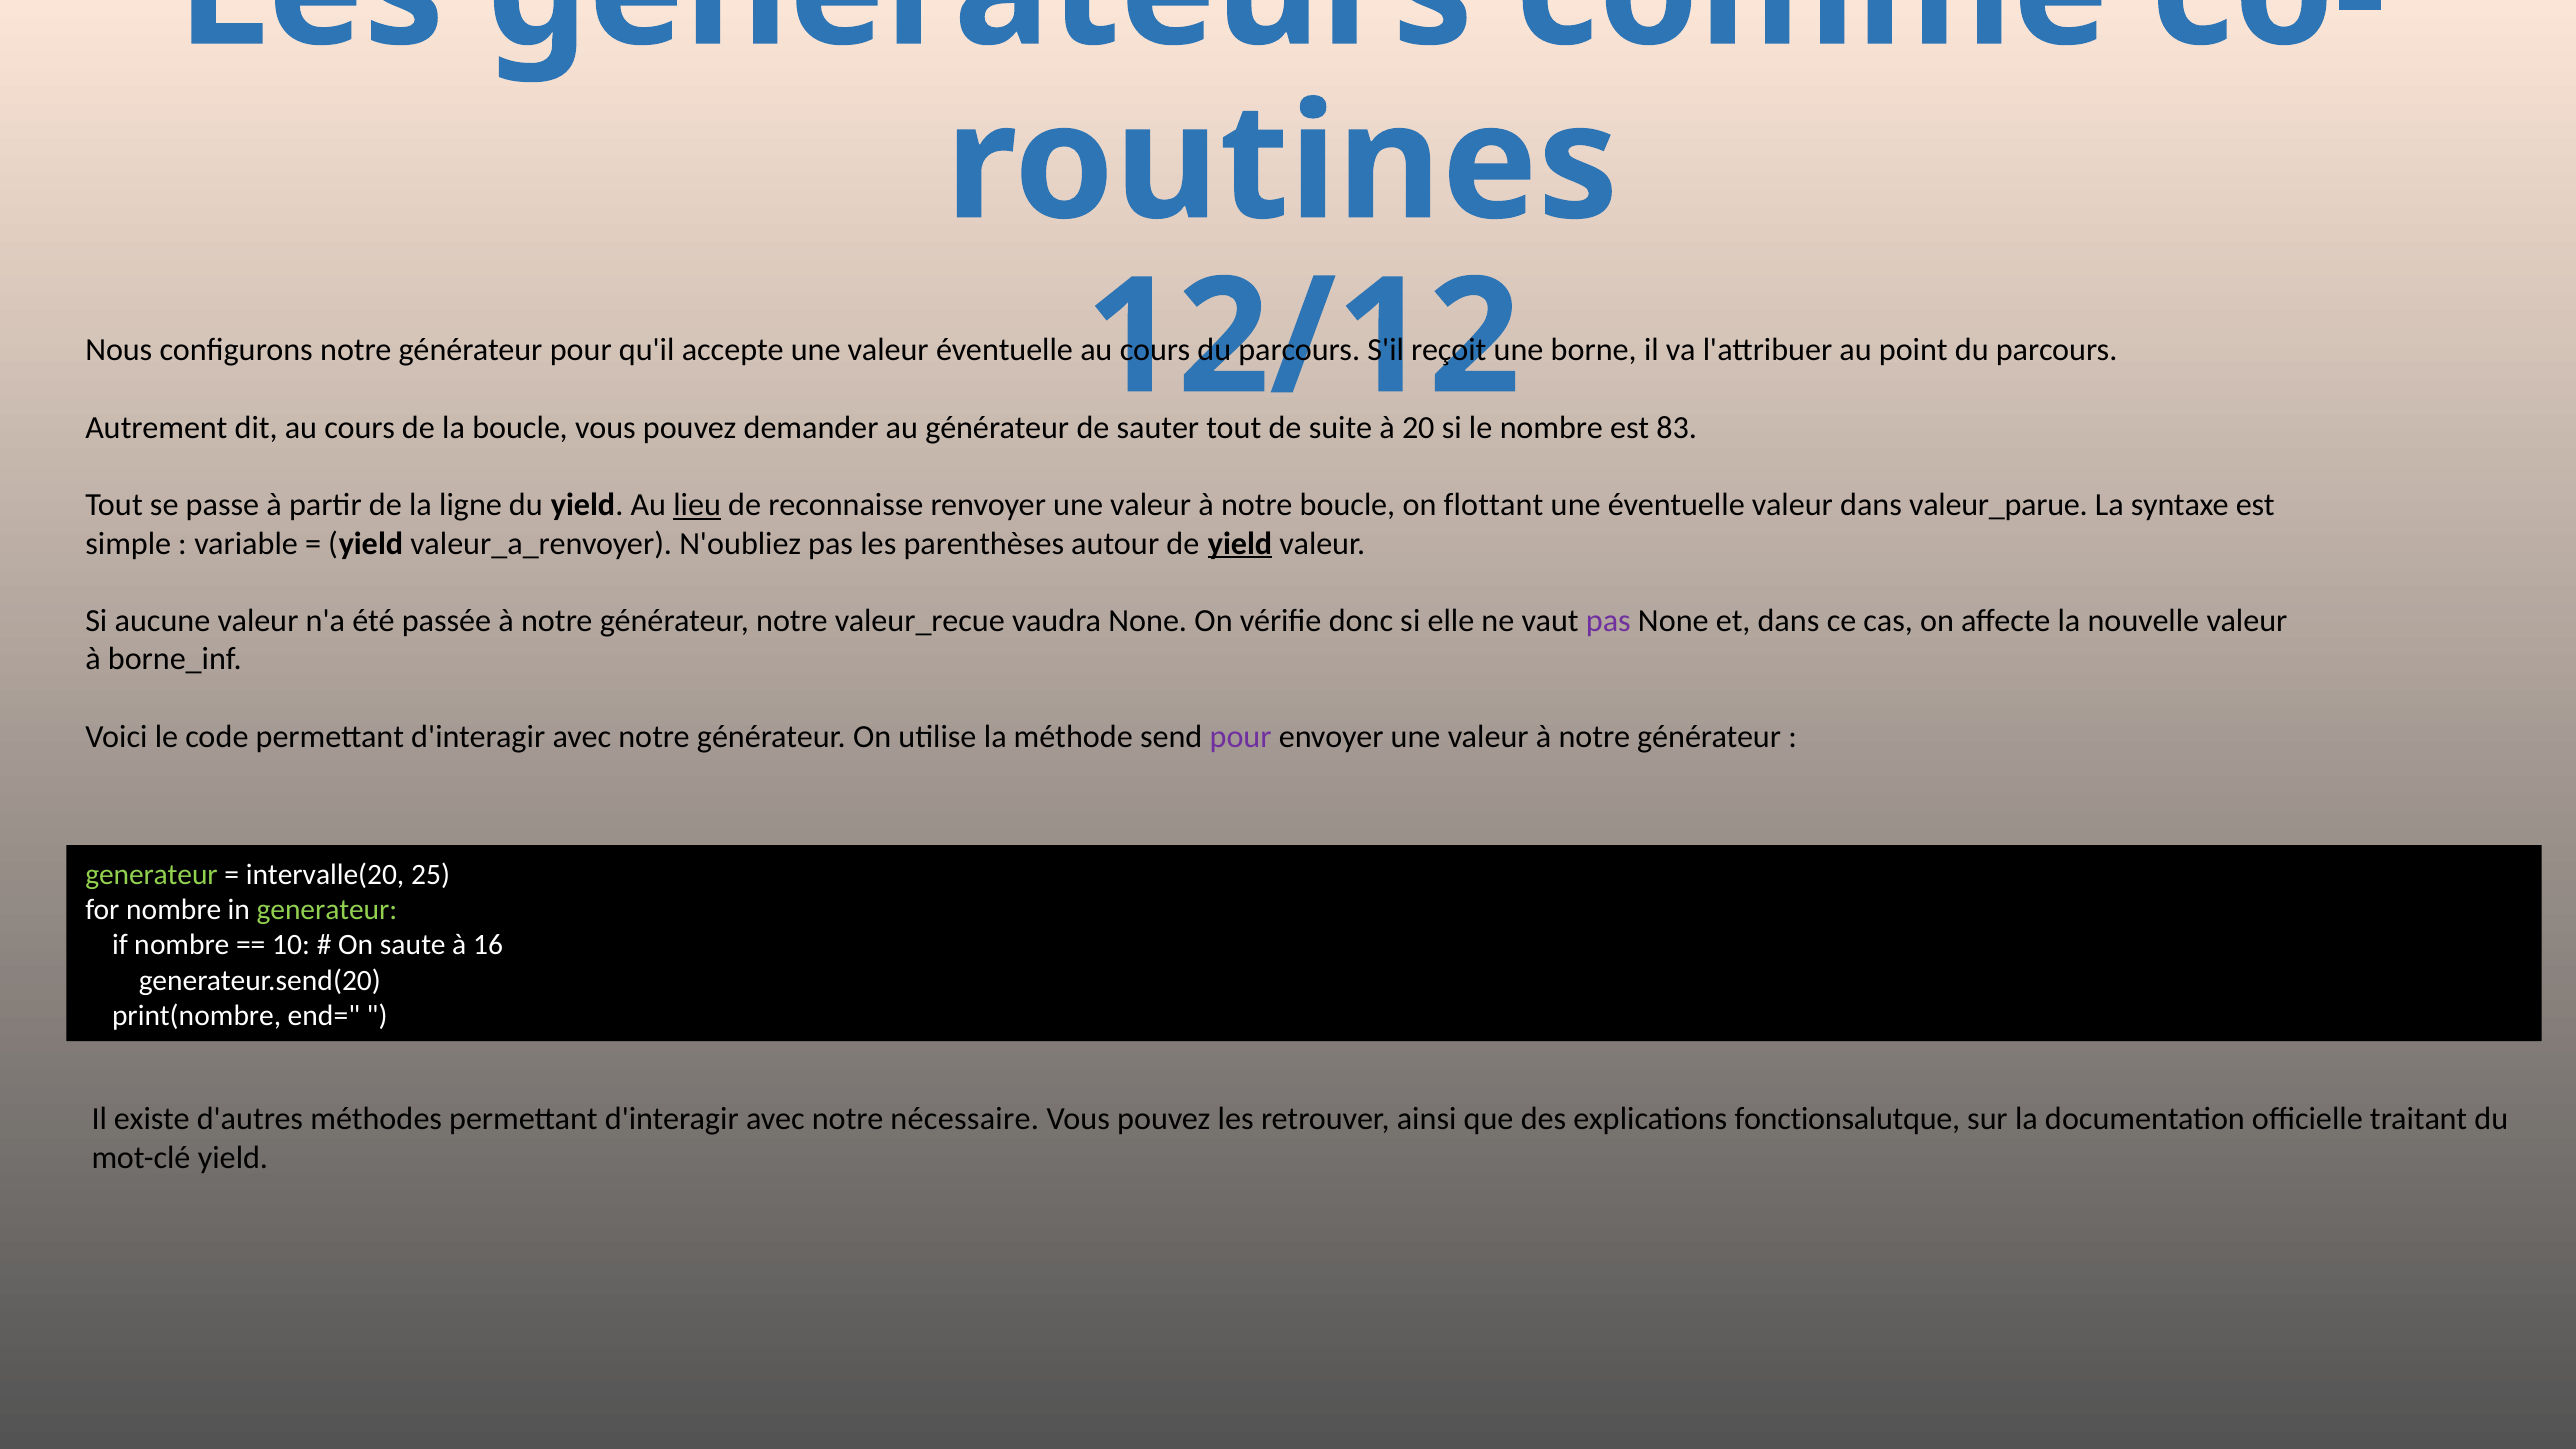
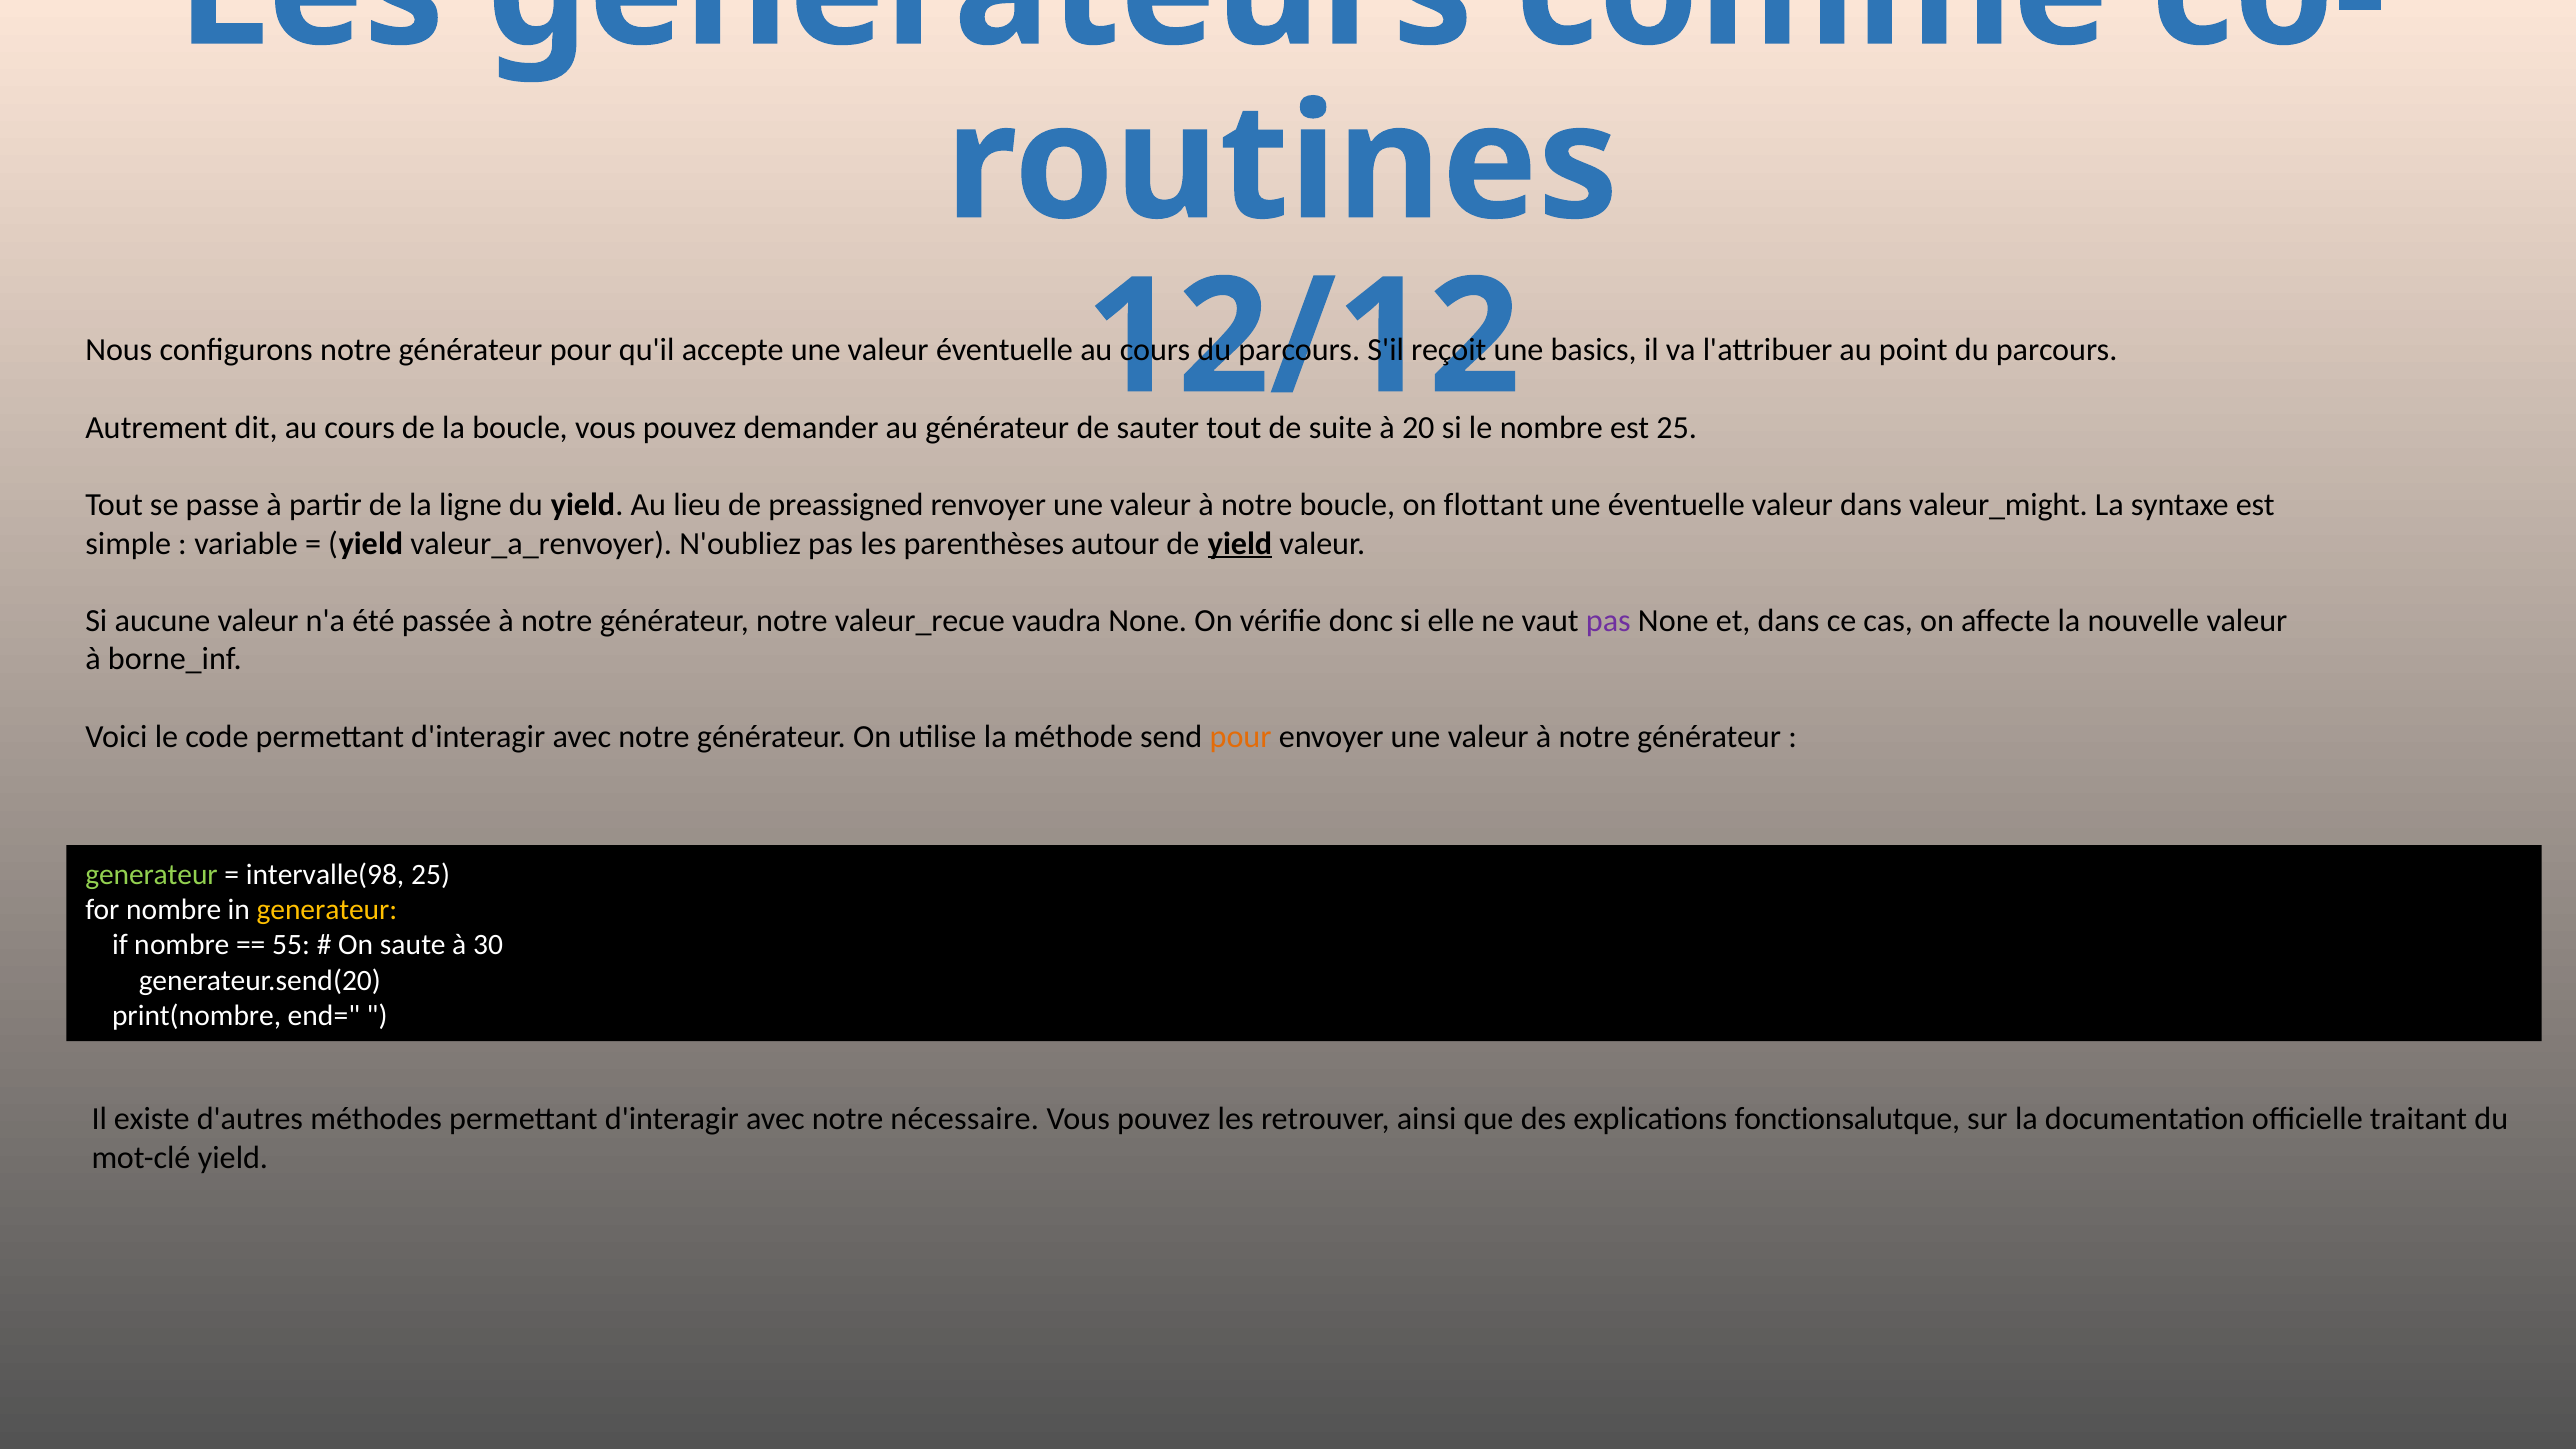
borne: borne -> basics
est 83: 83 -> 25
lieu underline: present -> none
reconnaisse: reconnaisse -> preassigned
valeur_parue: valeur_parue -> valeur_might
pour at (1241, 737) colour: purple -> orange
intervalle(20: intervalle(20 -> intervalle(98
generateur at (327, 910) colour: light green -> yellow
10: 10 -> 55
16: 16 -> 30
